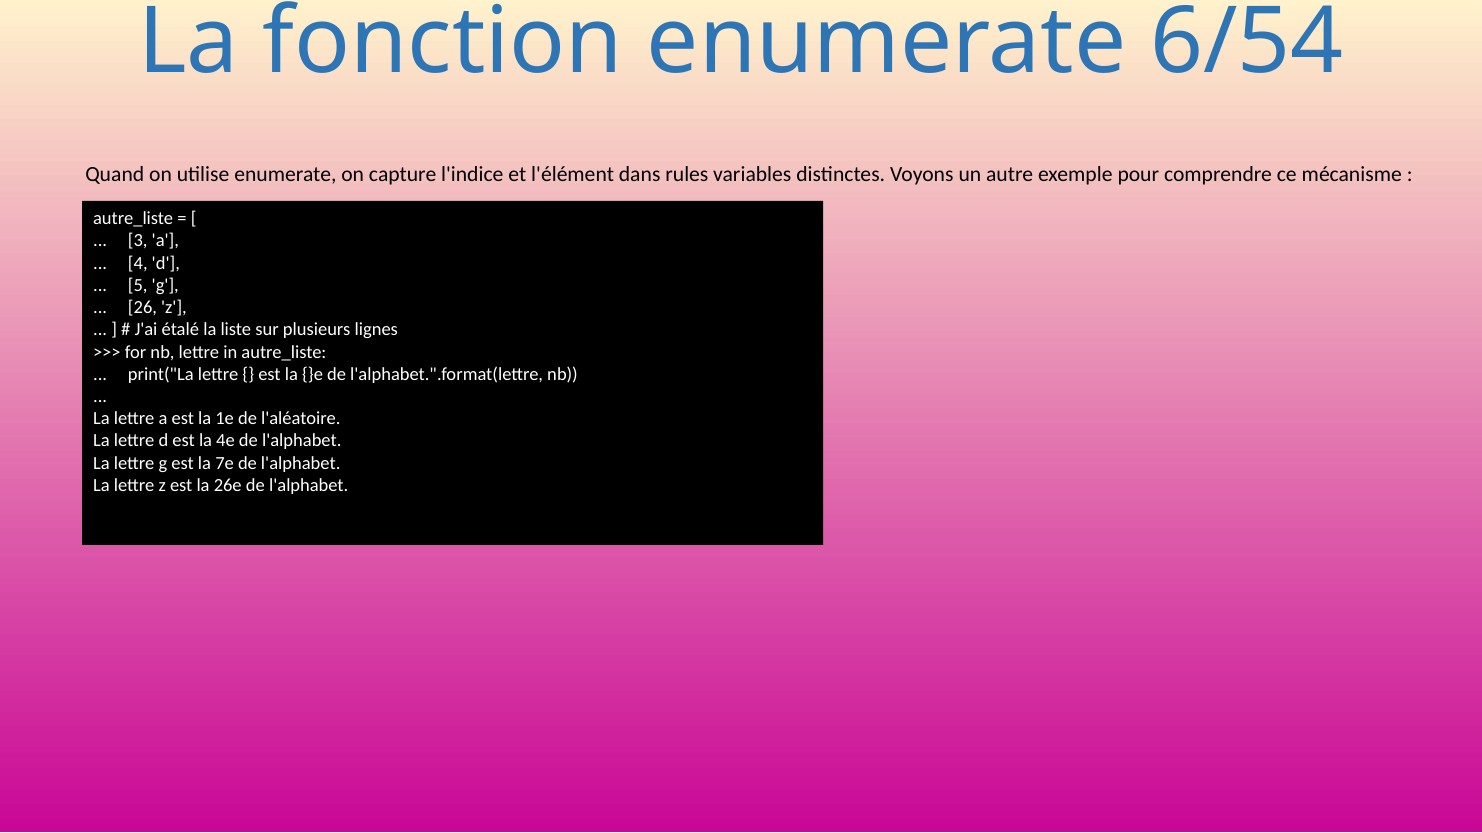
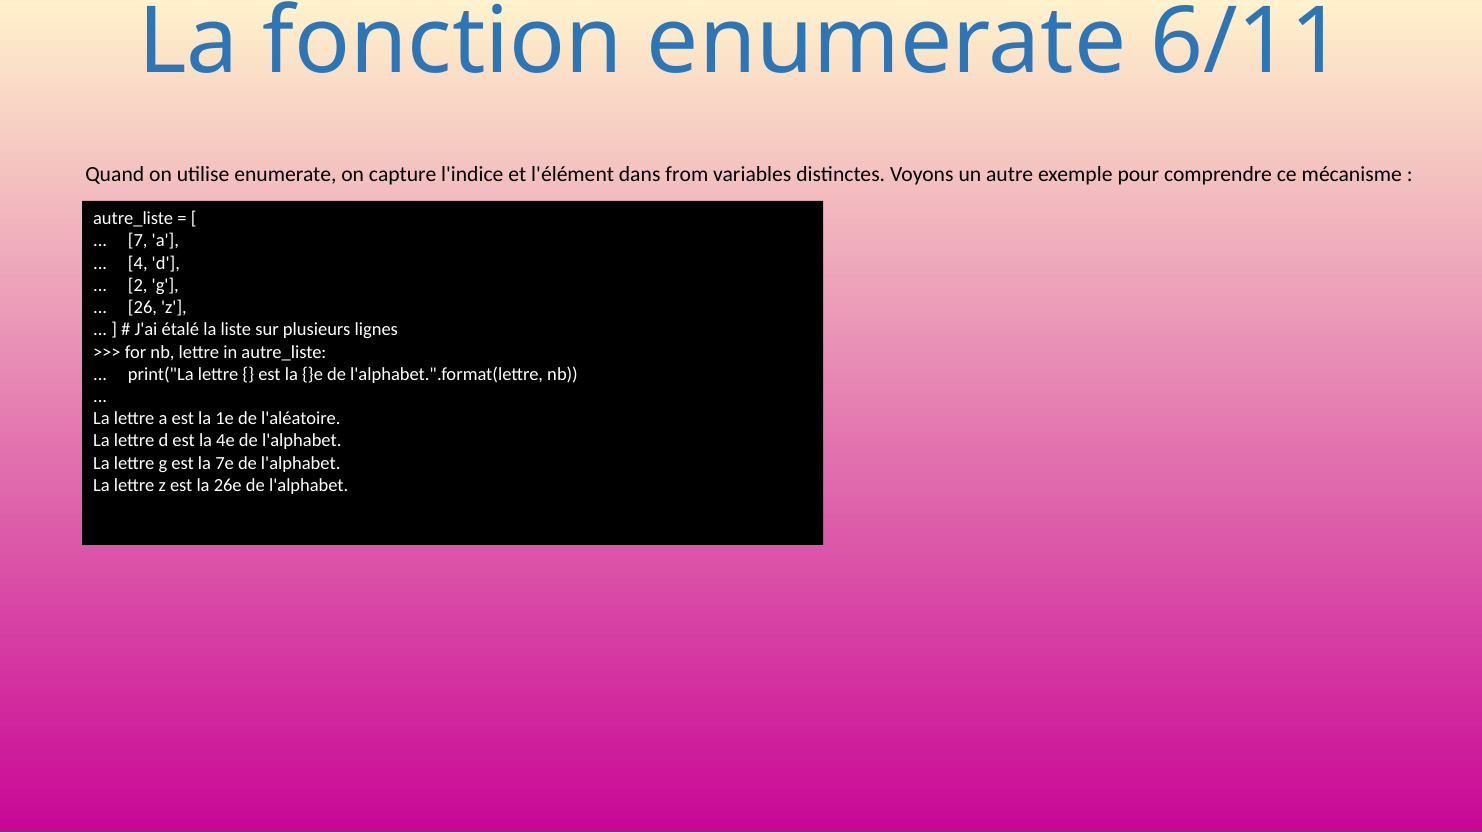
6/54: 6/54 -> 6/11
rules: rules -> from
3: 3 -> 7
5: 5 -> 2
